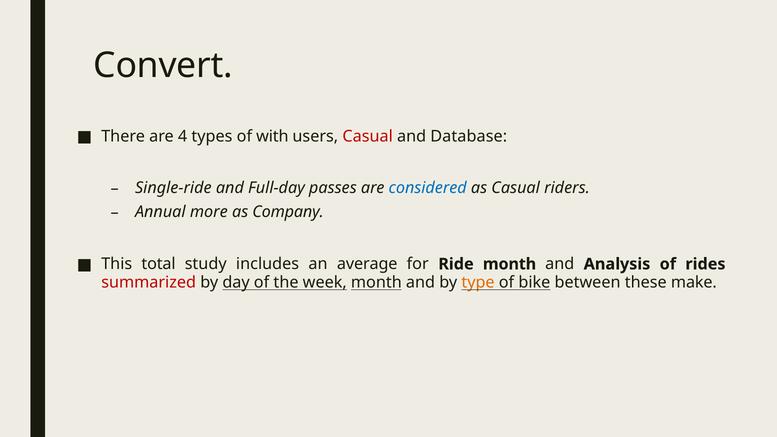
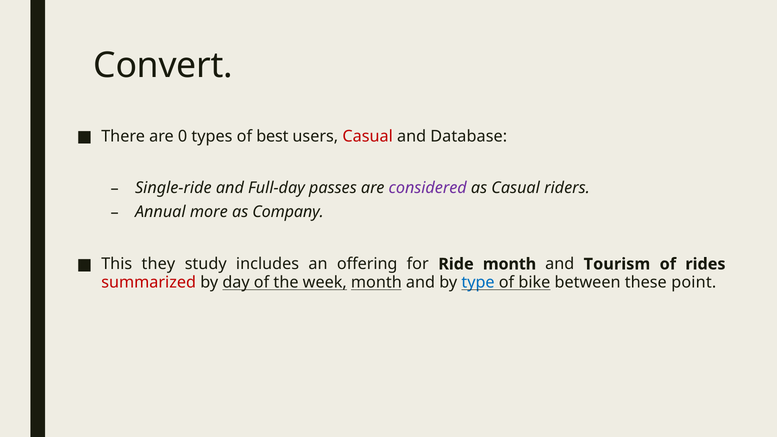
4: 4 -> 0
with: with -> best
considered colour: blue -> purple
total: total -> they
average: average -> offering
Analysis: Analysis -> Tourism
type colour: orange -> blue
make: make -> point
